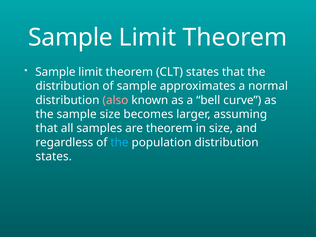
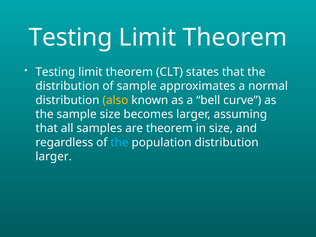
Sample at (71, 37): Sample -> Testing
Sample at (55, 72): Sample -> Testing
also colour: pink -> yellow
states at (54, 156): states -> larger
